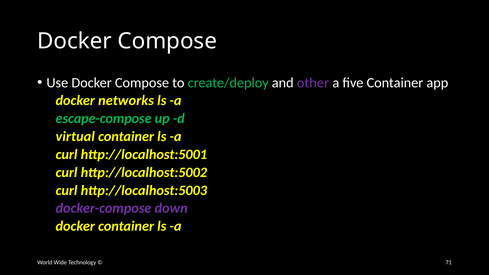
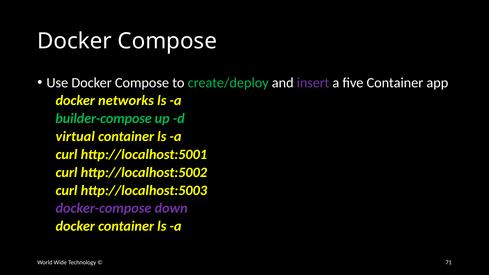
other: other -> insert
escape-compose: escape-compose -> builder-compose
